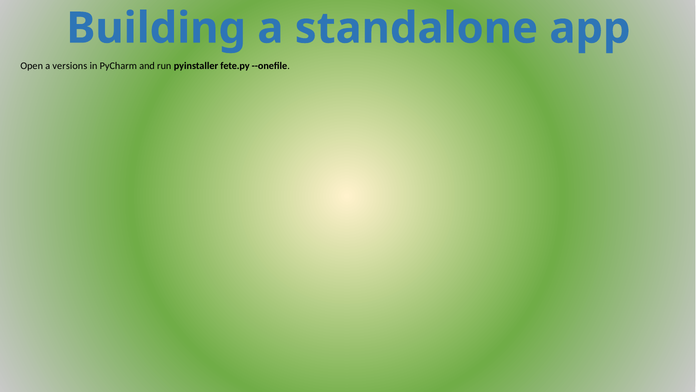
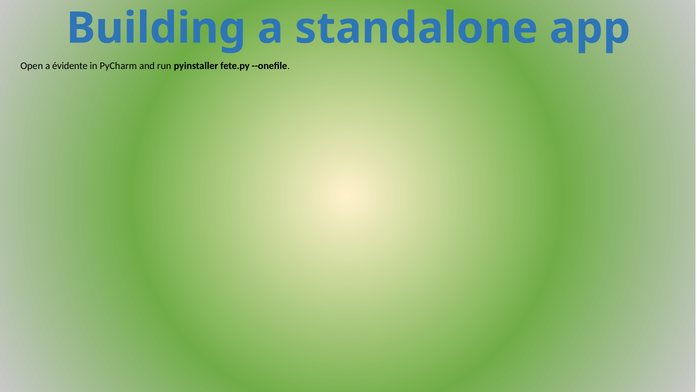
versions: versions -> évidente
